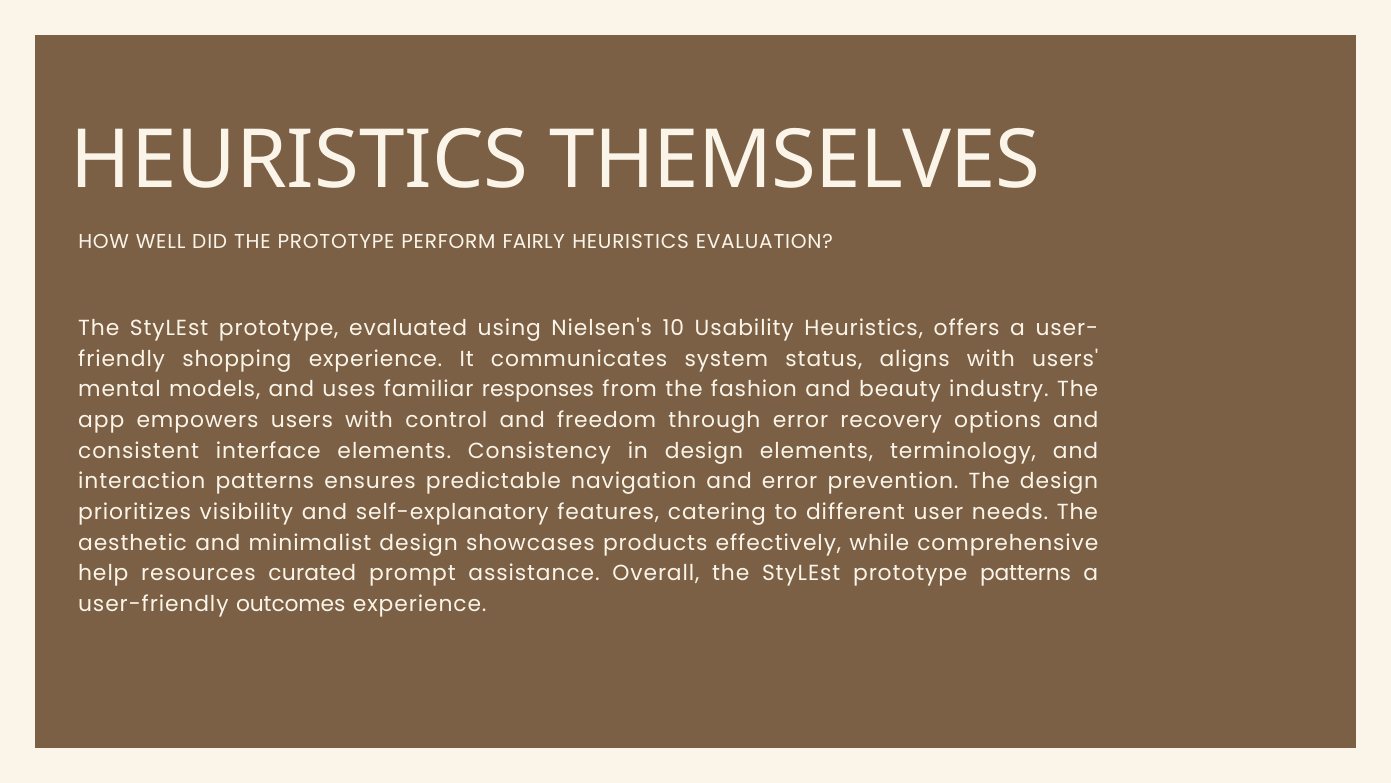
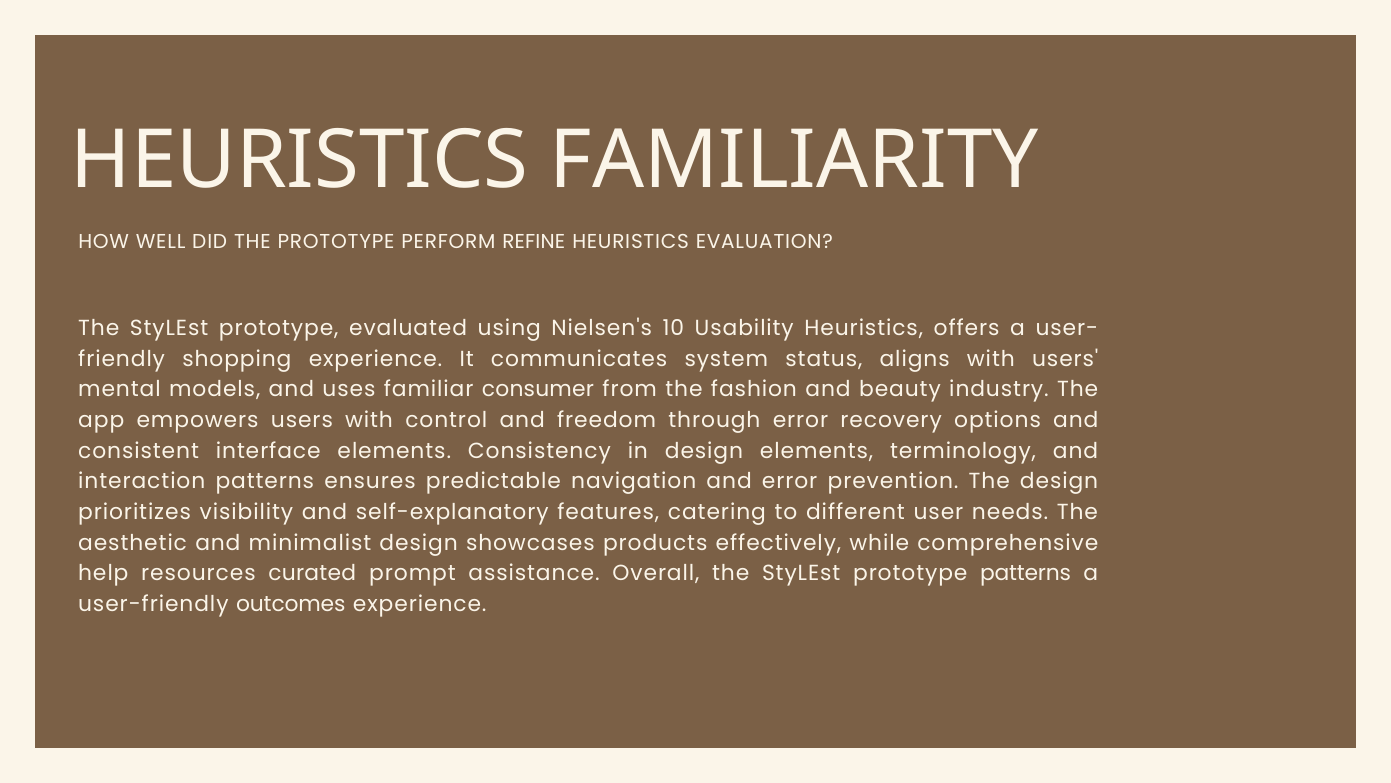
THEMSELVES: THEMSELVES -> FAMILIARITY
FAIRLY: FAIRLY -> REFINE
responses: responses -> consumer
